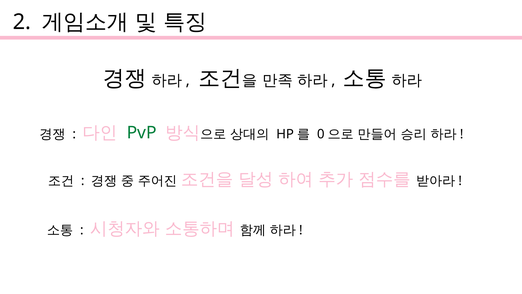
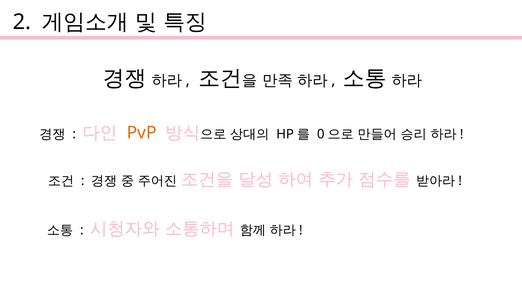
PvP colour: green -> orange
